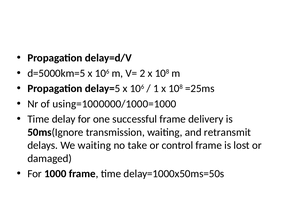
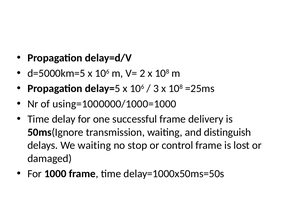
1: 1 -> 3
retransmit: retransmit -> distinguish
take: take -> stop
